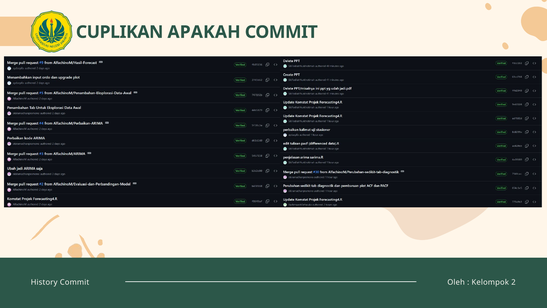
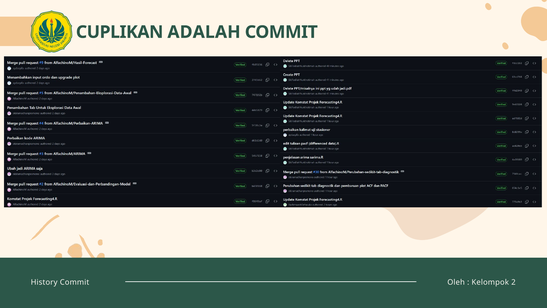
APAKAH: APAKAH -> ADALAH
